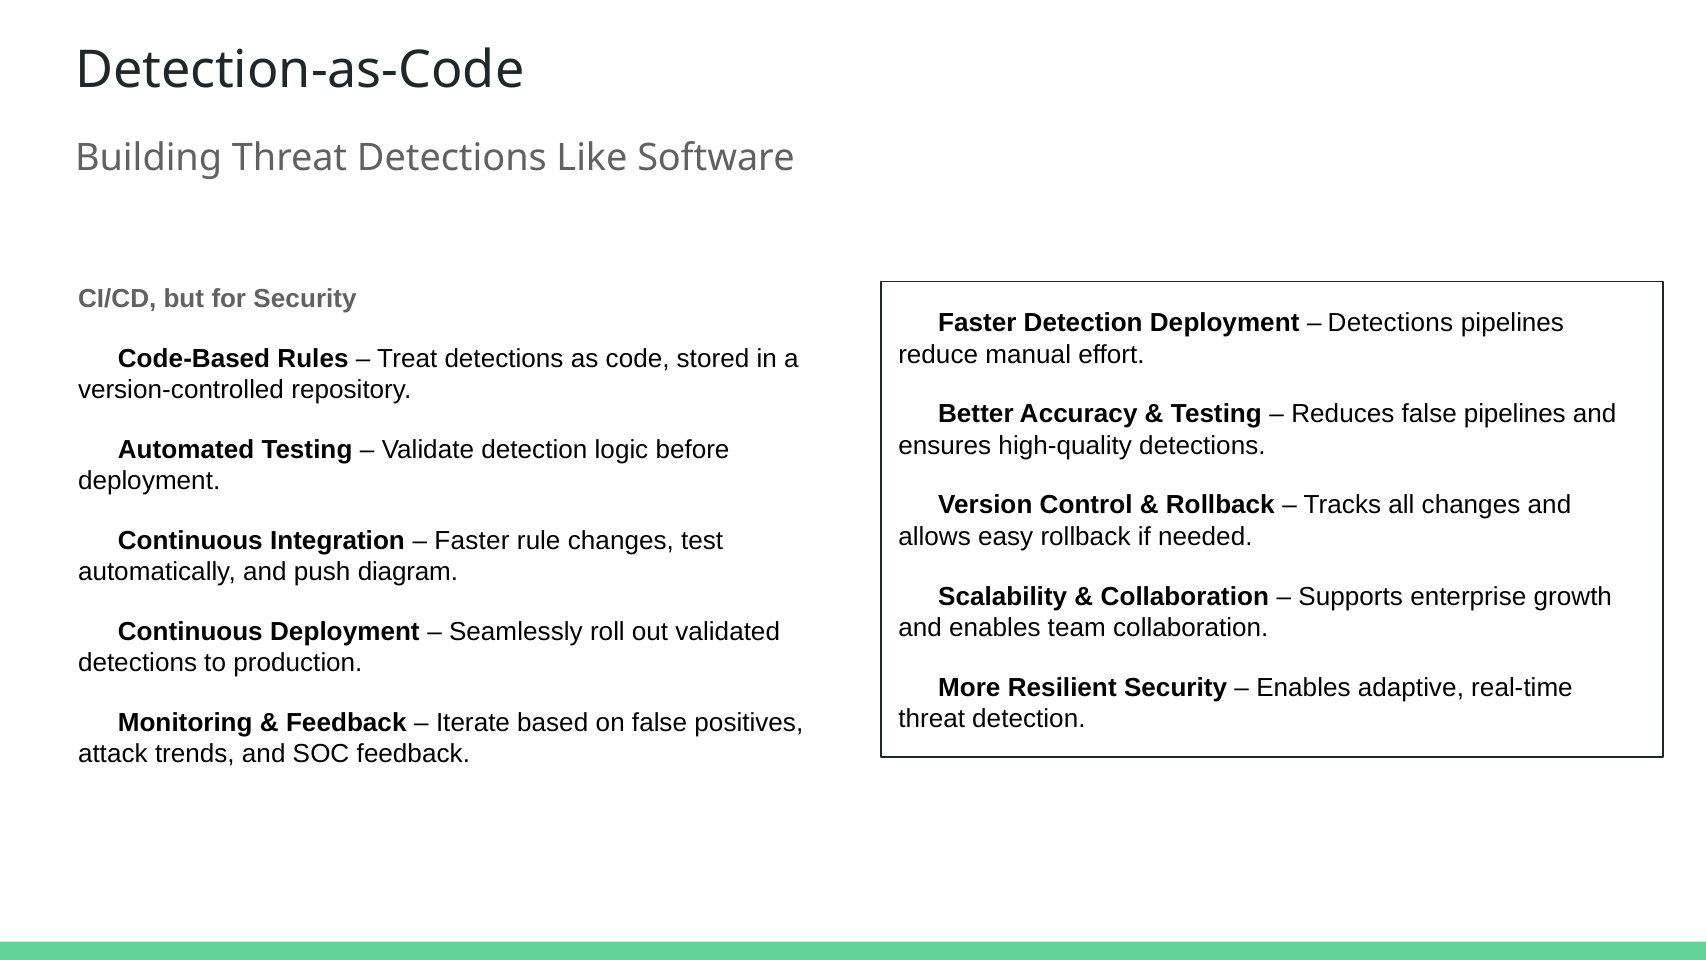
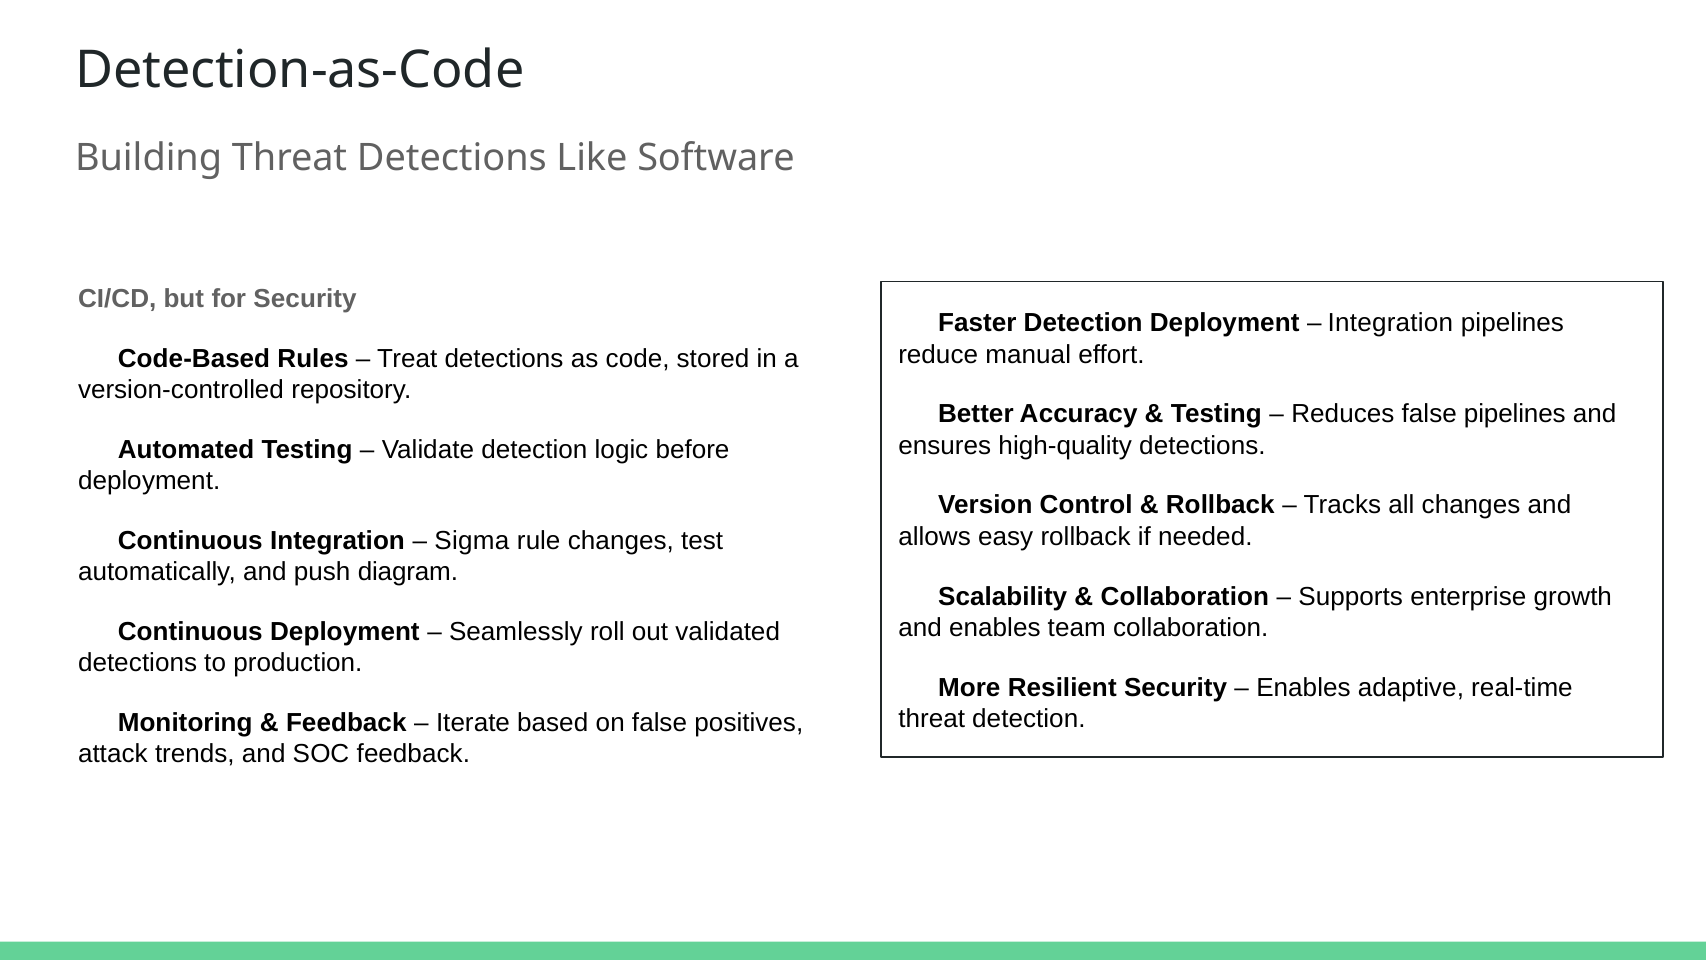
Detections at (1390, 323): Detections -> Integration
Faster at (472, 541): Faster -> Sigma
